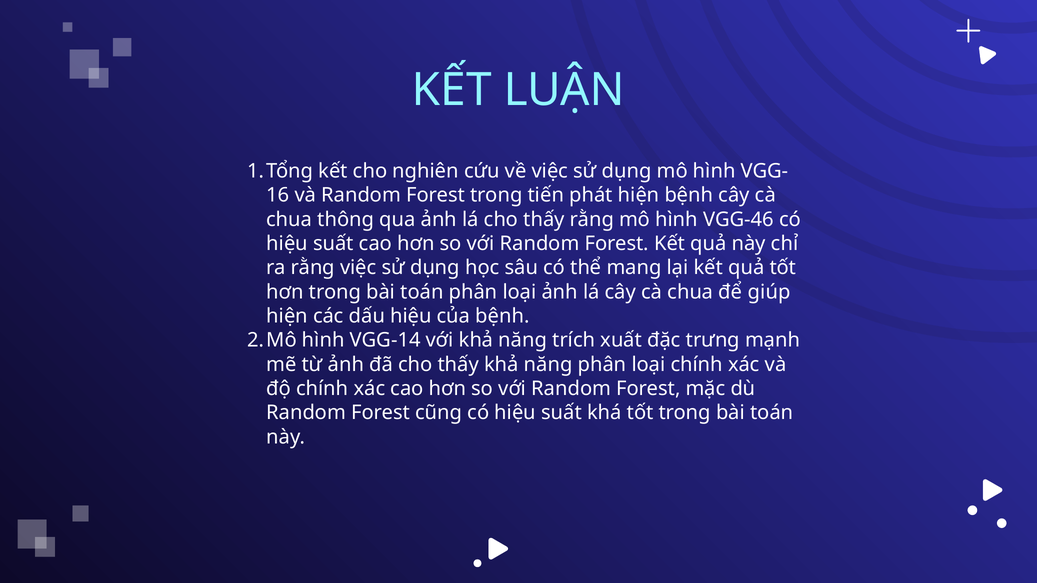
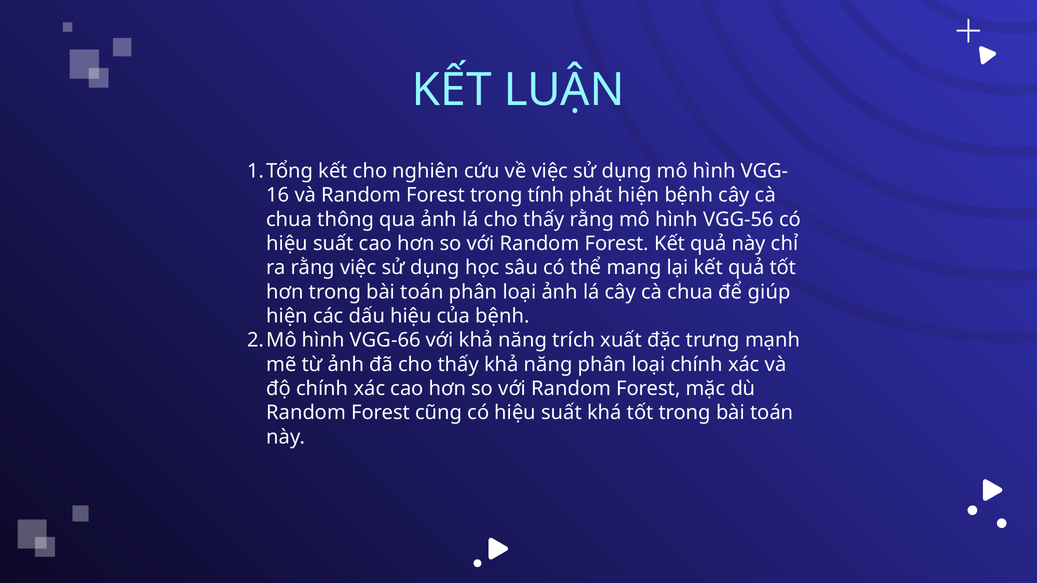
tiến: tiến -> tính
VGG-46: VGG-46 -> VGG-56
VGG-14: VGG-14 -> VGG-66
